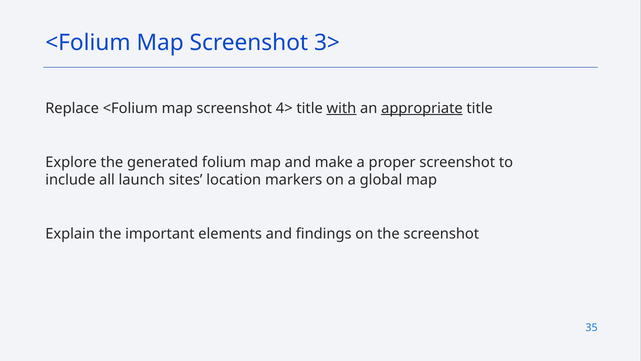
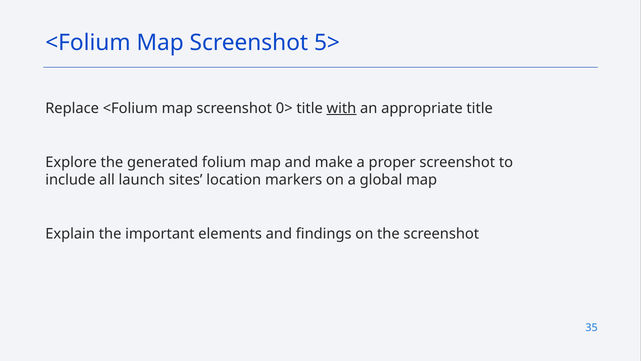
3>: 3> -> 5>
4>: 4> -> 0>
appropriate underline: present -> none
